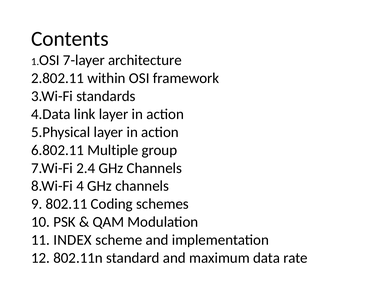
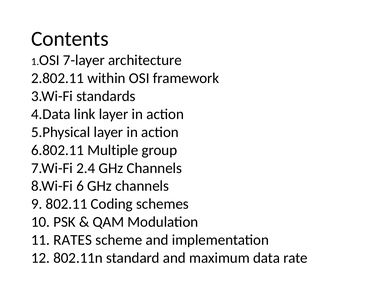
4: 4 -> 6
INDEX: INDEX -> RATES
